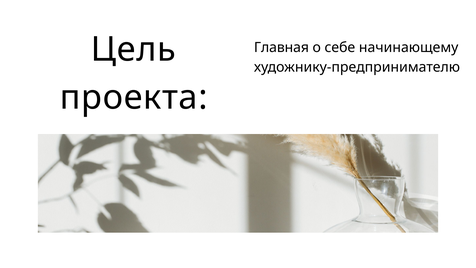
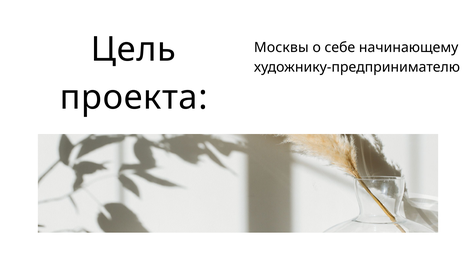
Главная: Главная -> Москвы
